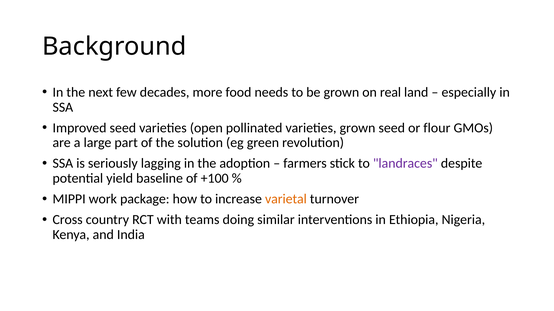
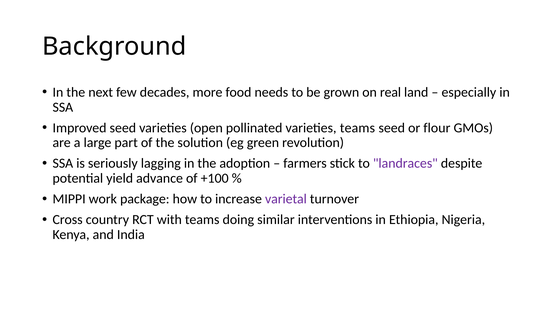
varieties grown: grown -> teams
baseline: baseline -> advance
varietal colour: orange -> purple
